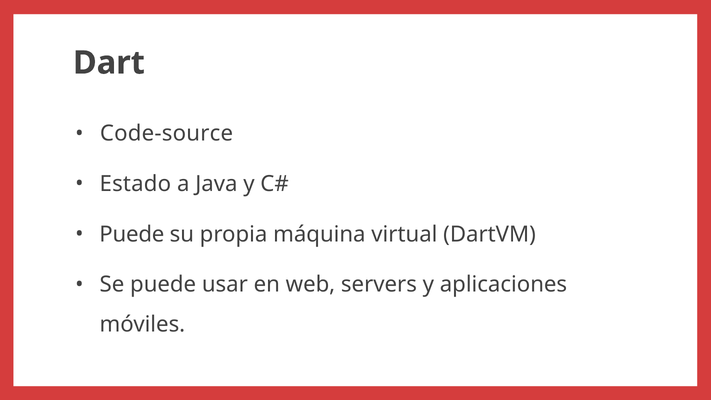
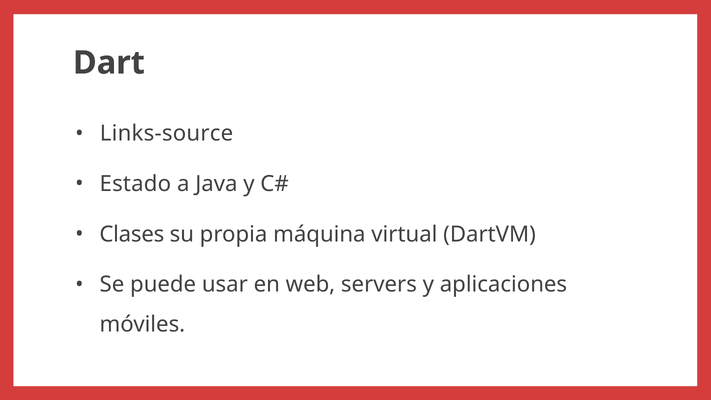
Code-source: Code-source -> Links-source
Puede at (132, 234): Puede -> Clases
